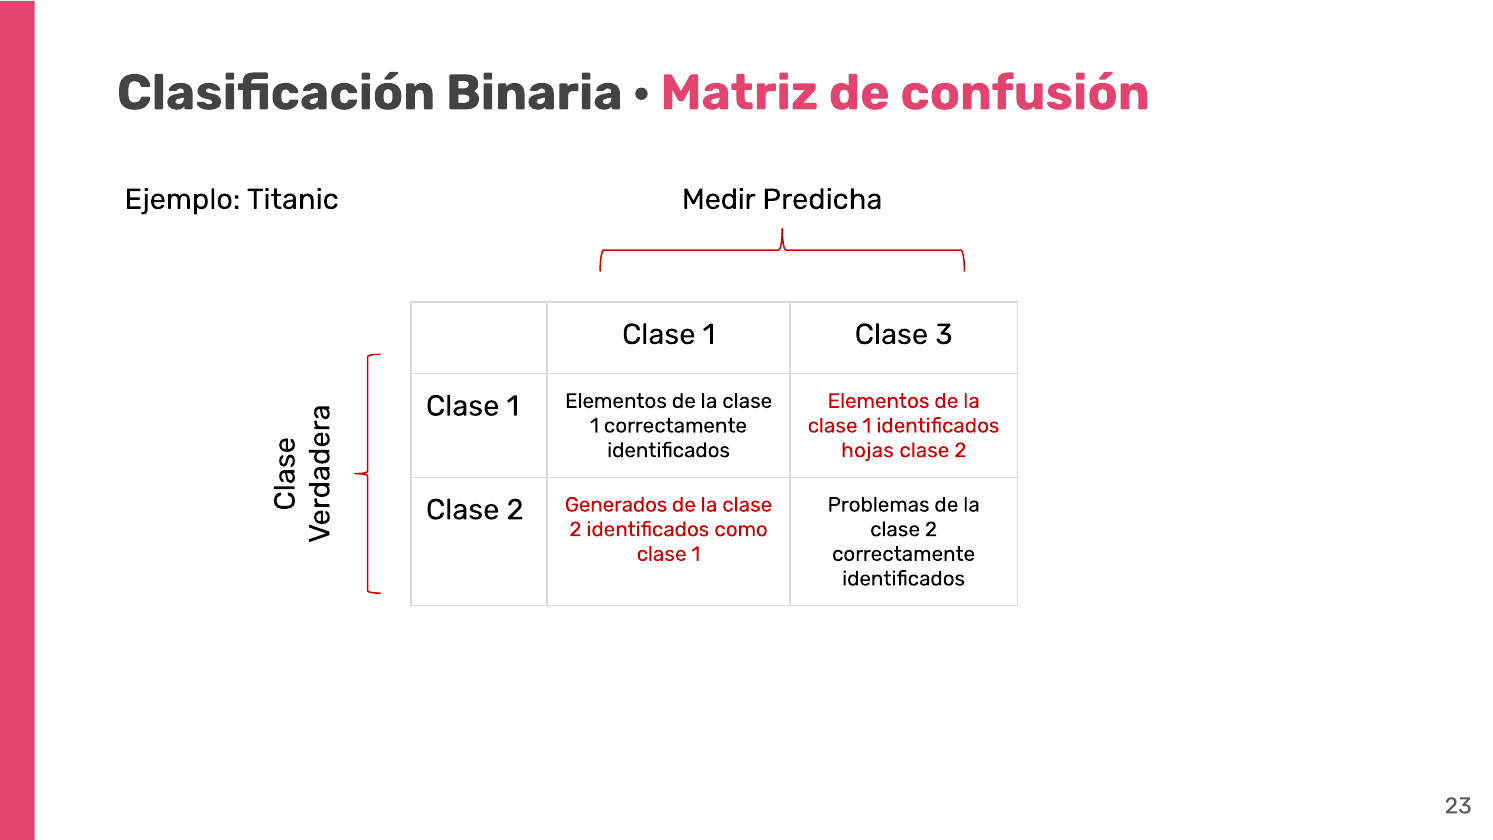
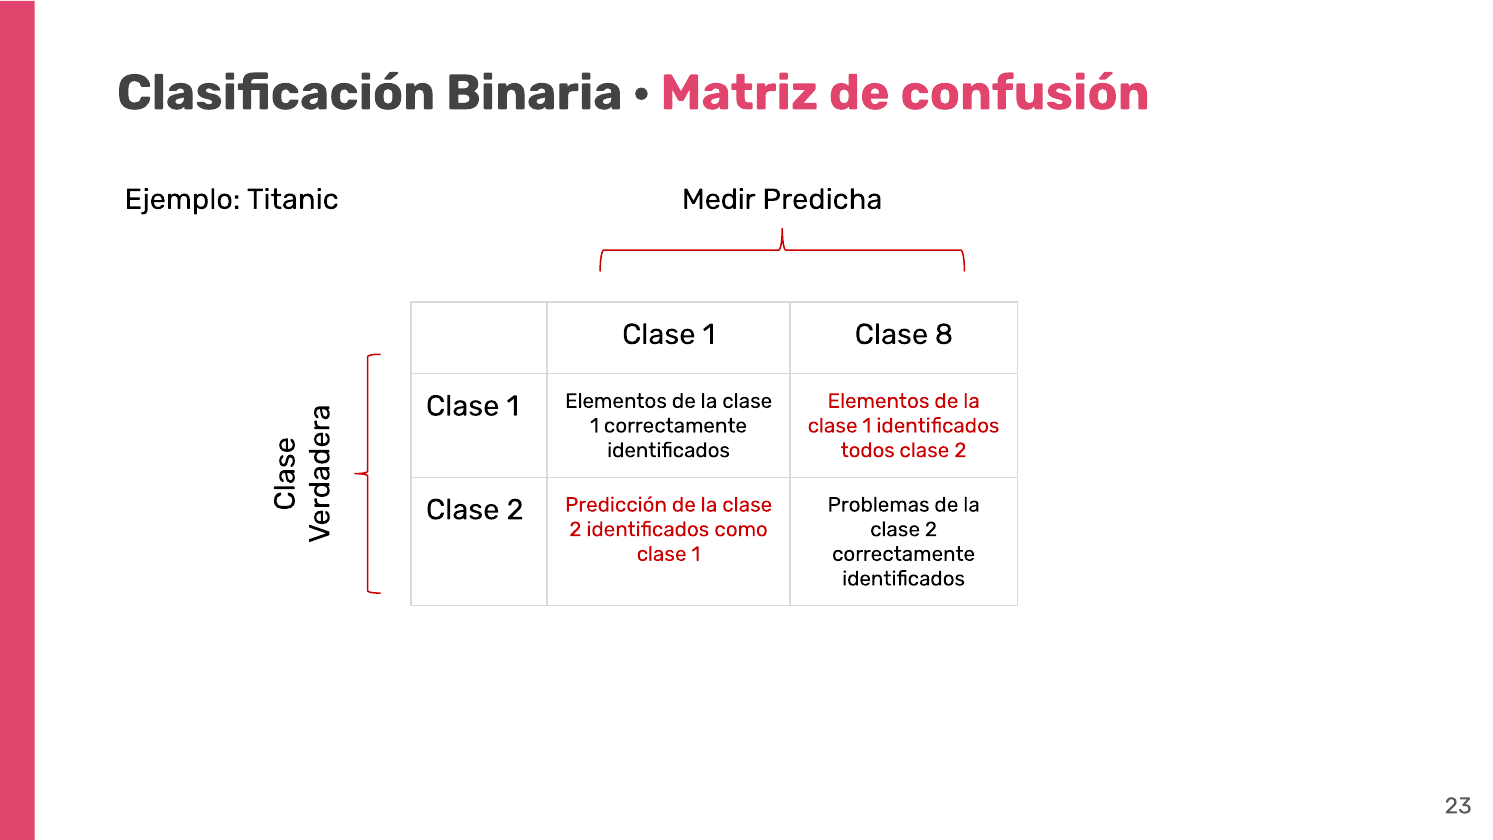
3: 3 -> 8
hojas: hojas -> todos
Generados: Generados -> Predicción
